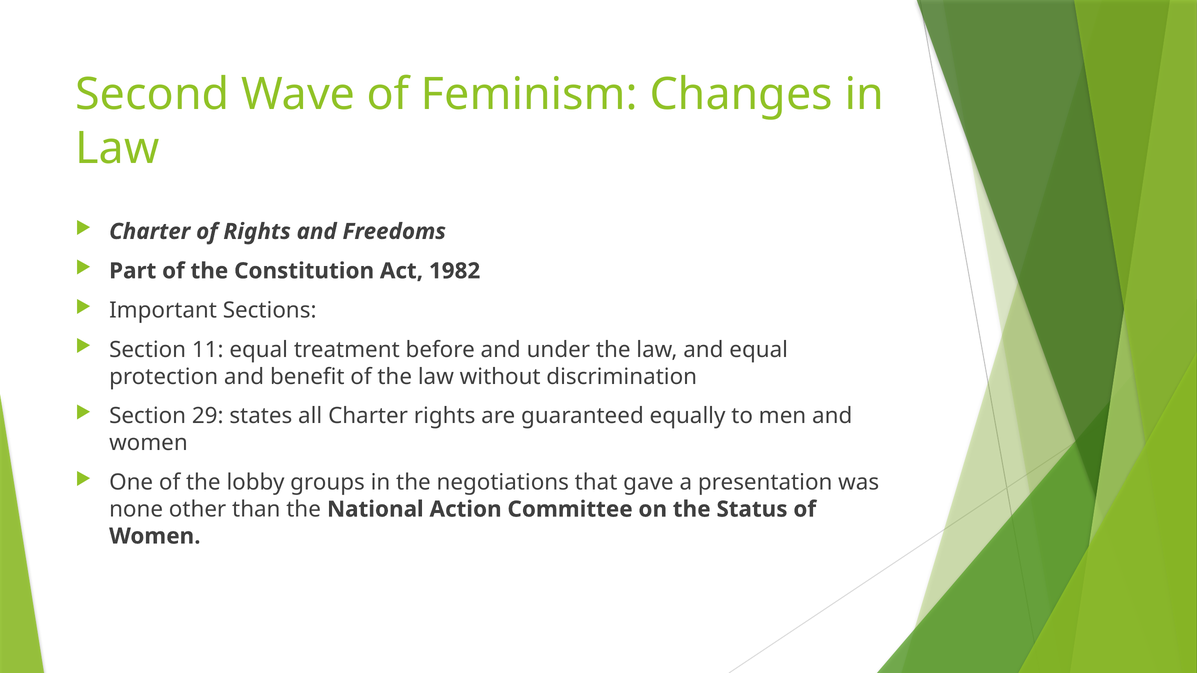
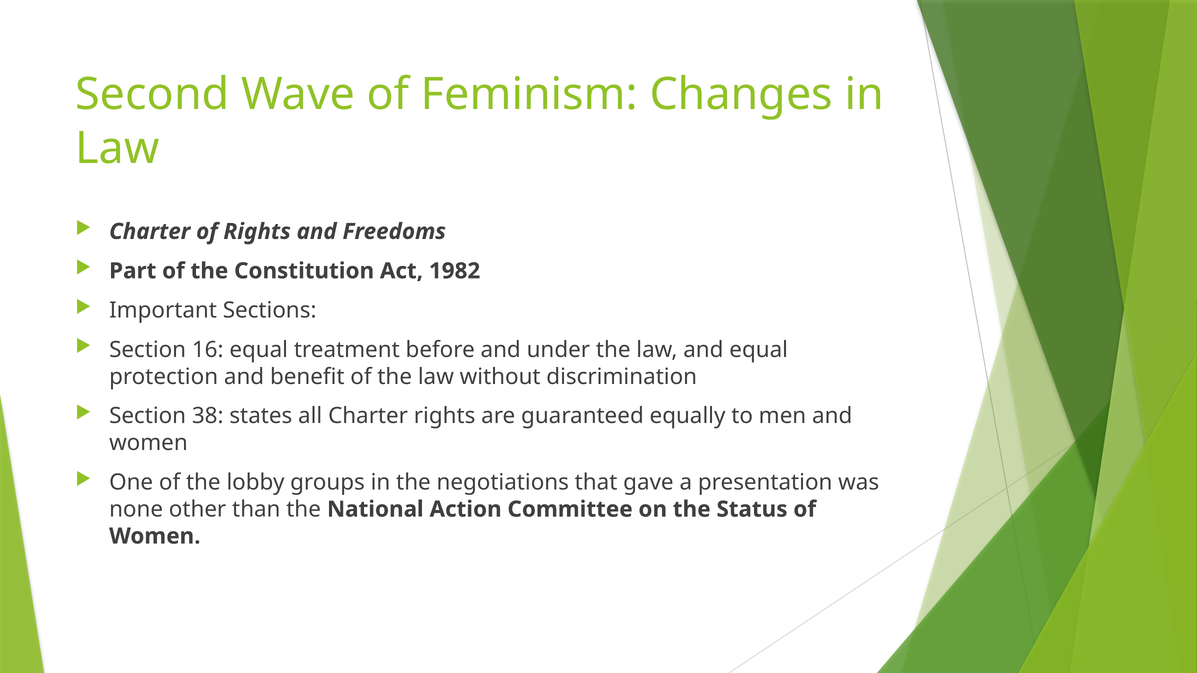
11: 11 -> 16
29: 29 -> 38
